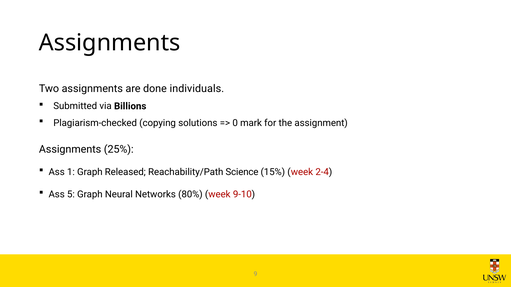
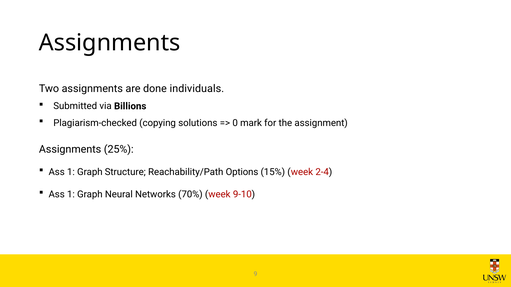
Released: Released -> Structure
Science: Science -> Options
5 at (71, 195): 5 -> 1
80%: 80% -> 70%
